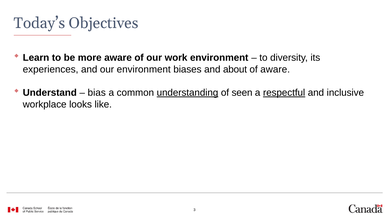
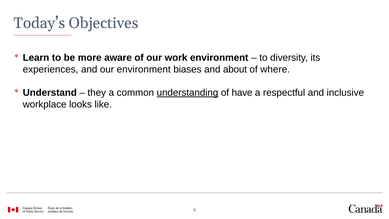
of aware: aware -> where
bias: bias -> they
seen: seen -> have
respectful underline: present -> none
